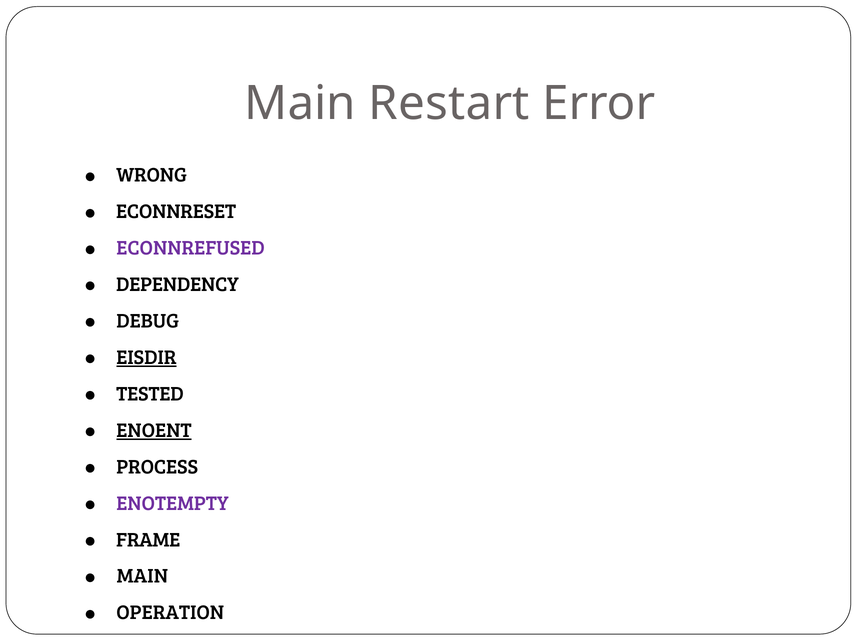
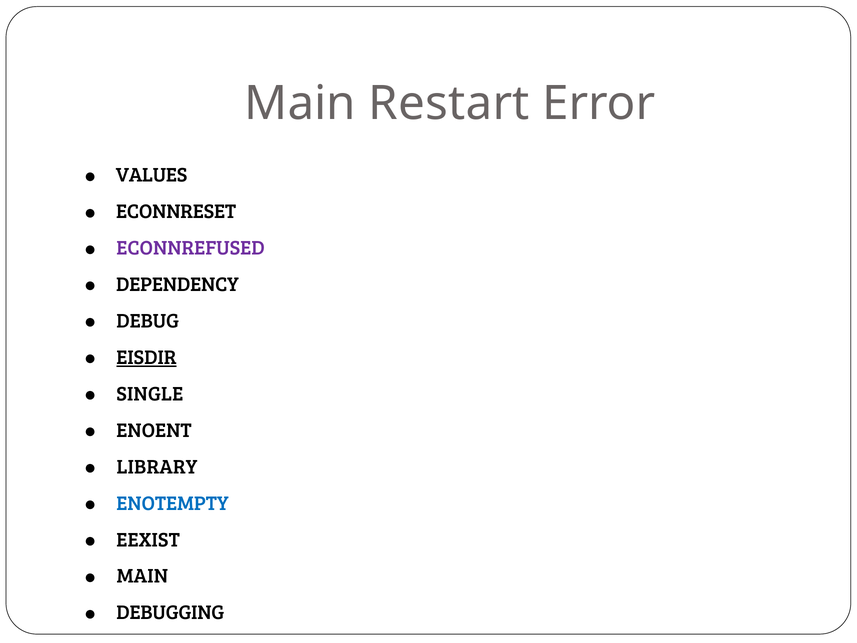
WRONG: WRONG -> VALUES
TESTED: TESTED -> SINGLE
ENOENT underline: present -> none
PROCESS: PROCESS -> LIBRARY
ENOTEMPTY colour: purple -> blue
FRAME: FRAME -> EEXIST
OPERATION: OPERATION -> DEBUGGING
